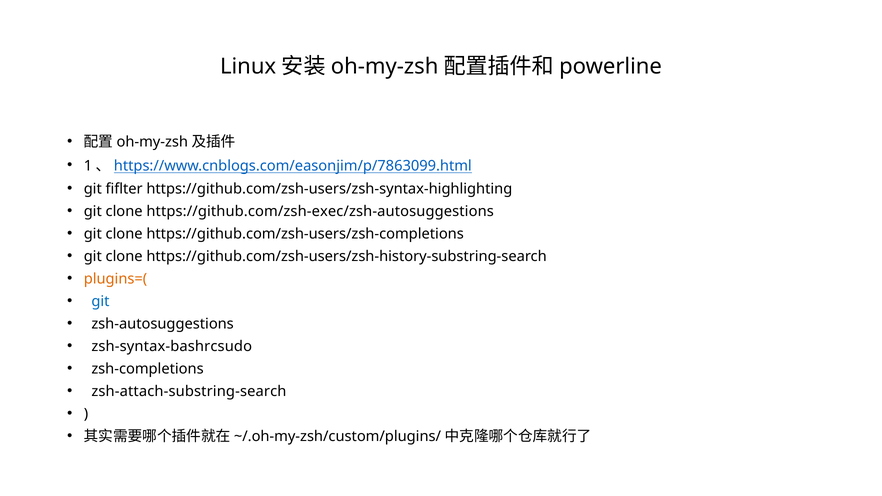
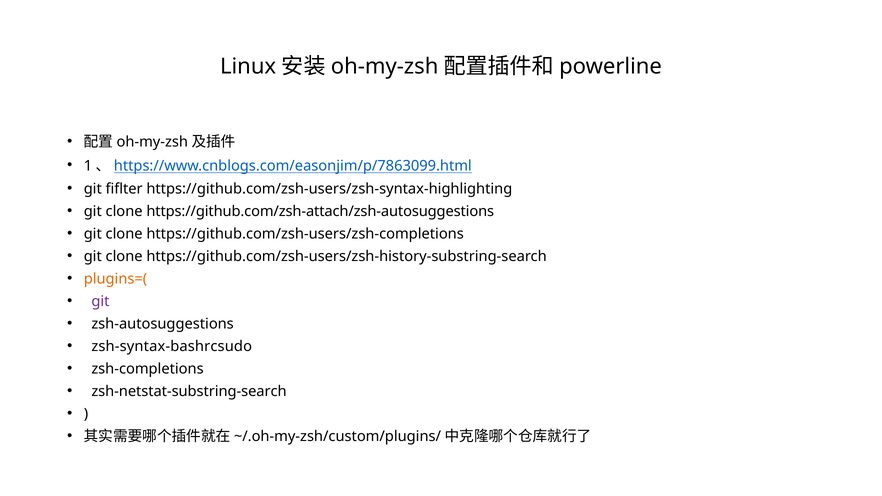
https://github.com/zsh-exec/zsh-autosuggestions: https://github.com/zsh-exec/zsh-autosuggestions -> https://github.com/zsh-attach/zsh-autosuggestions
git at (100, 302) colour: blue -> purple
zsh-attach-substring-search: zsh-attach-substring-search -> zsh-netstat-substring-search
